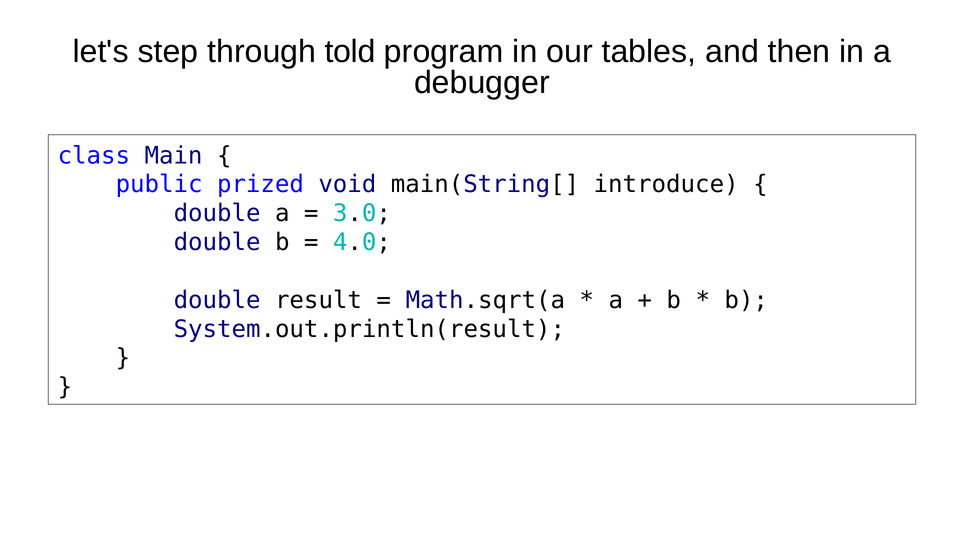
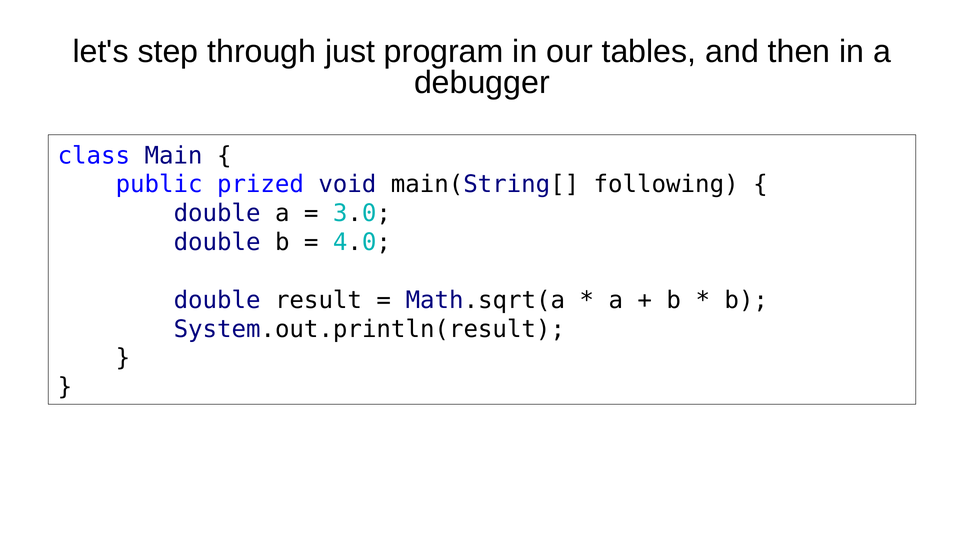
told: told -> just
introduce: introduce -> following
